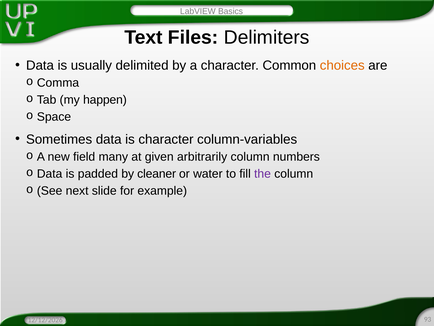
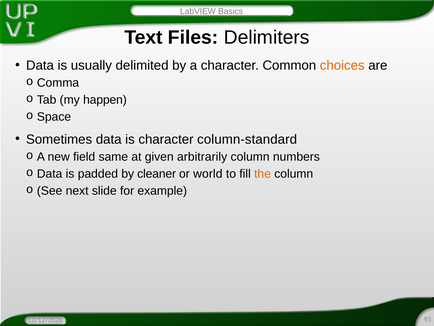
column-variables: column-variables -> column-standard
many: many -> same
water: water -> world
the colour: purple -> orange
